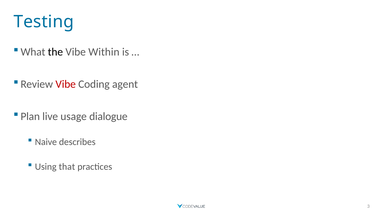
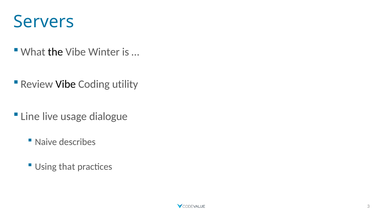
Testing: Testing -> Servers
Within: Within -> Winter
Vibe at (66, 84) colour: red -> black
agent: agent -> utility
Plan: Plan -> Line
